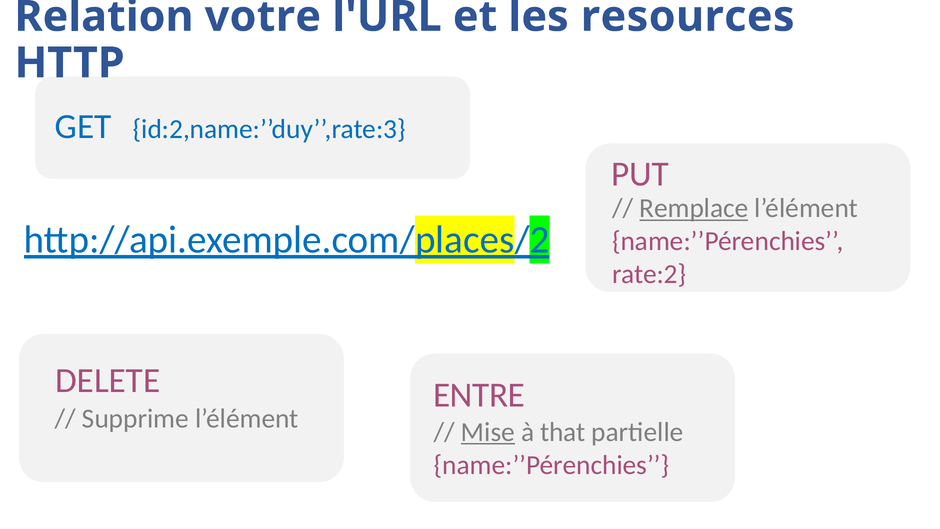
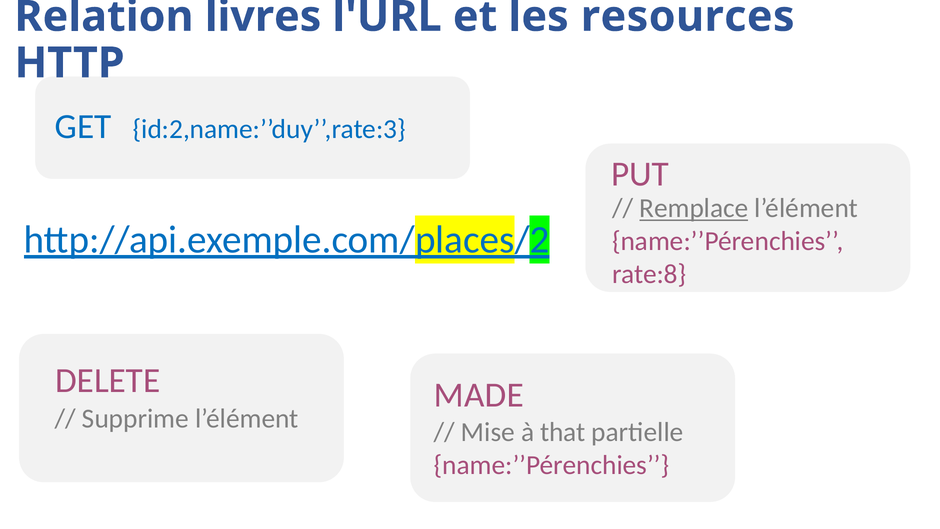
votre: votre -> livres
rate:2: rate:2 -> rate:8
ENTRE: ENTRE -> MADE
Mise underline: present -> none
